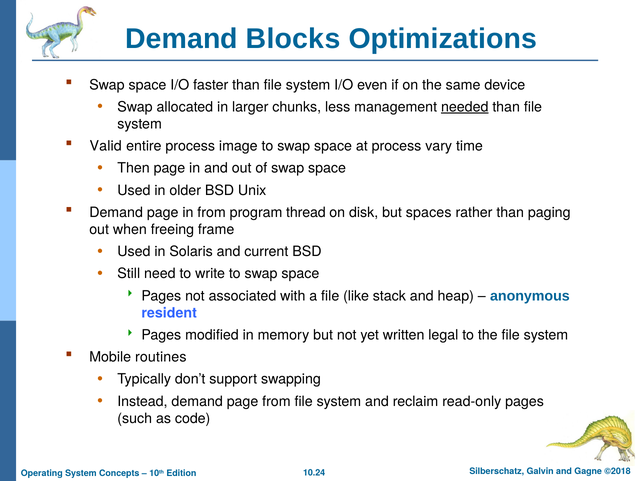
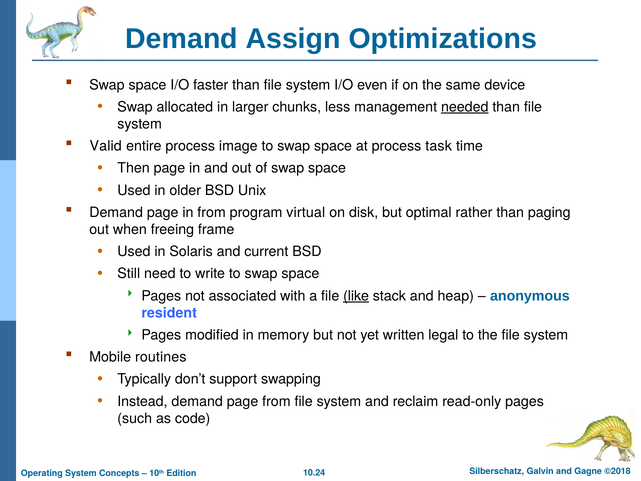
Blocks: Blocks -> Assign
vary: vary -> task
thread: thread -> virtual
spaces: spaces -> optimal
like underline: none -> present
